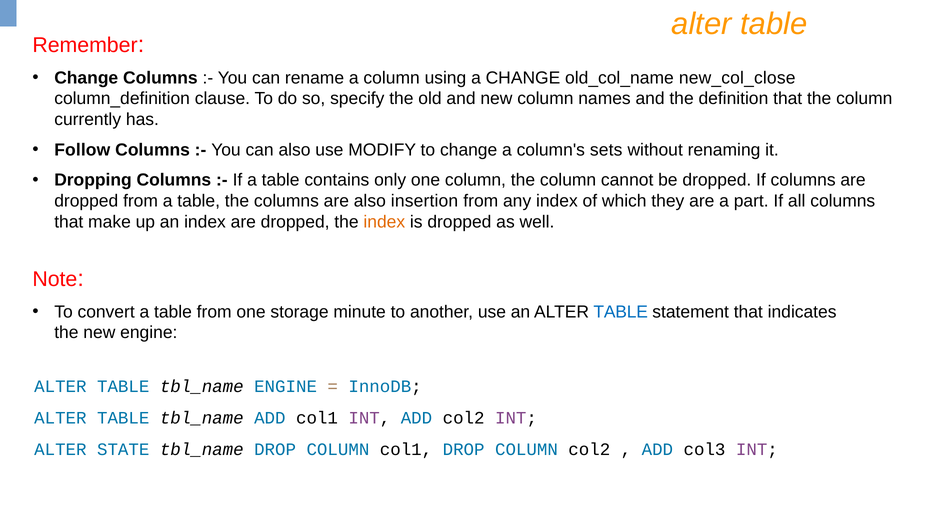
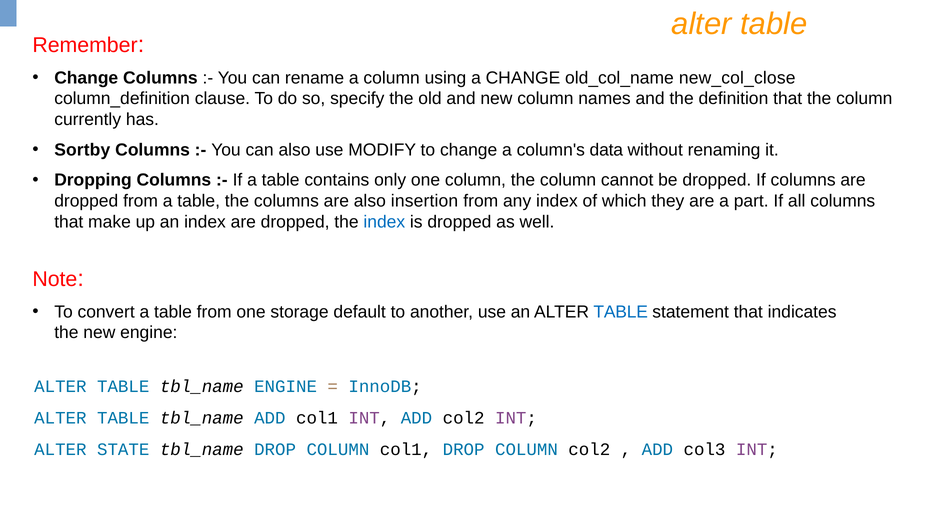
Follow: Follow -> Sortby
sets: sets -> data
index at (384, 222) colour: orange -> blue
minute: minute -> default
